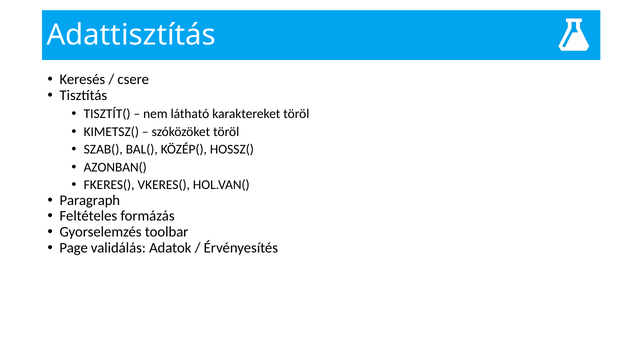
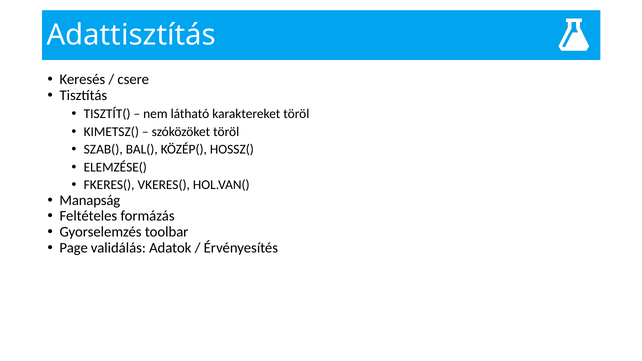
AZONBAN(: AZONBAN( -> ELEMZÉSE(
Paragraph: Paragraph -> Manapság
